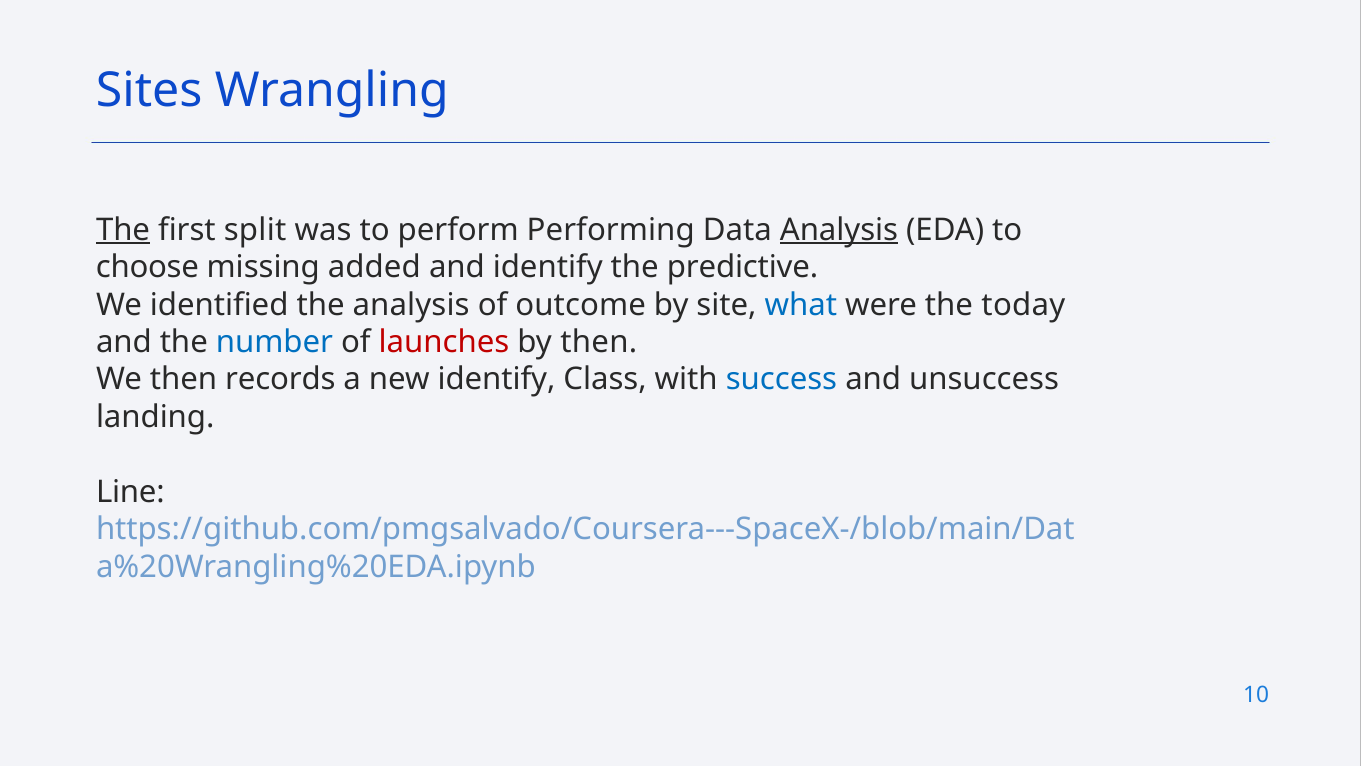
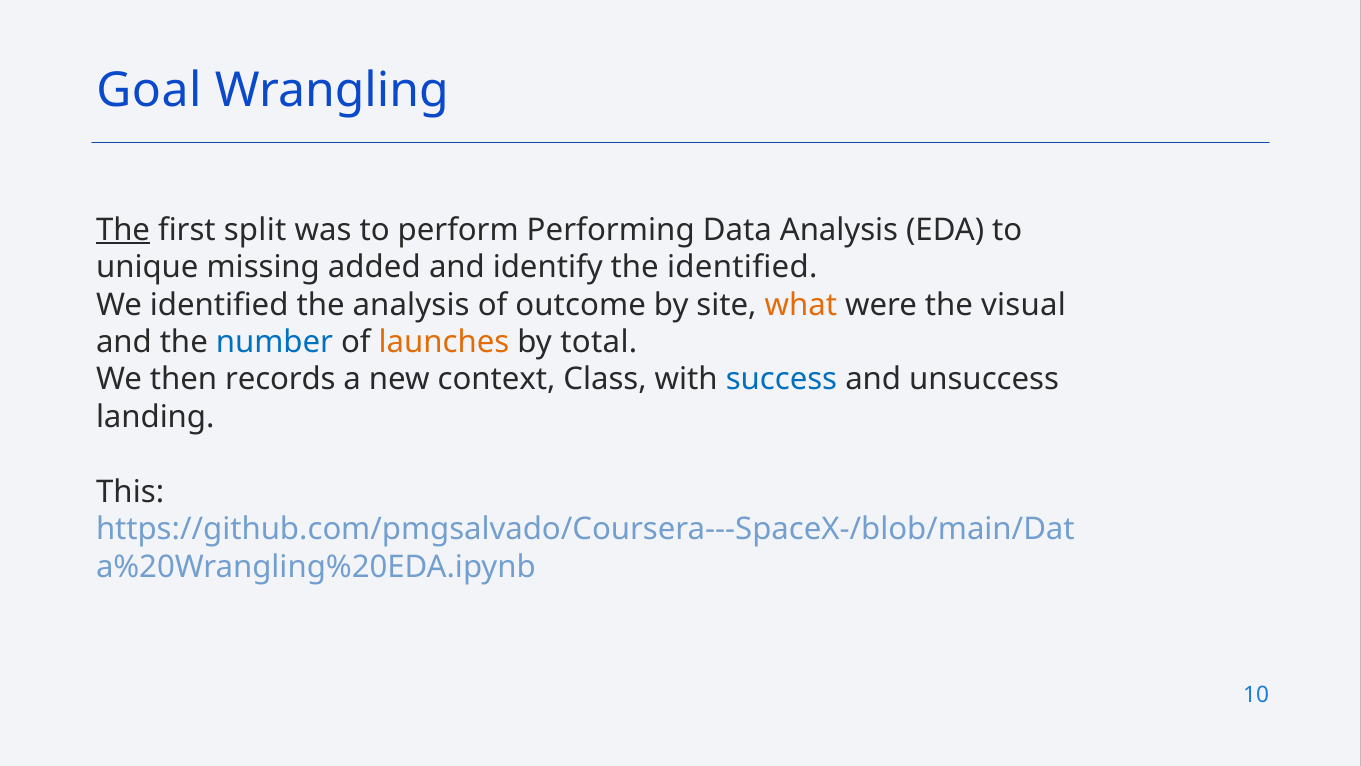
Sites: Sites -> Goal
Analysis at (839, 230) underline: present -> none
choose: choose -> unique
the predictive: predictive -> identified
what colour: blue -> orange
today: today -> visual
launches colour: red -> orange
by then: then -> total
new identify: identify -> context
Line: Line -> This
